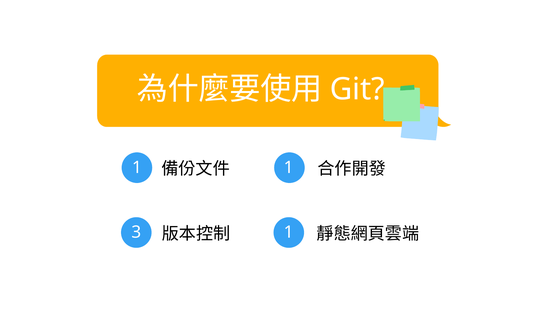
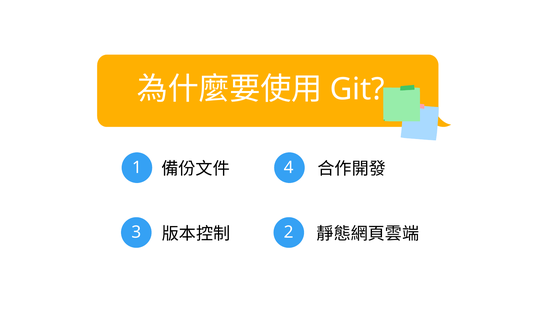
1 1: 1 -> 4
3 1: 1 -> 2
